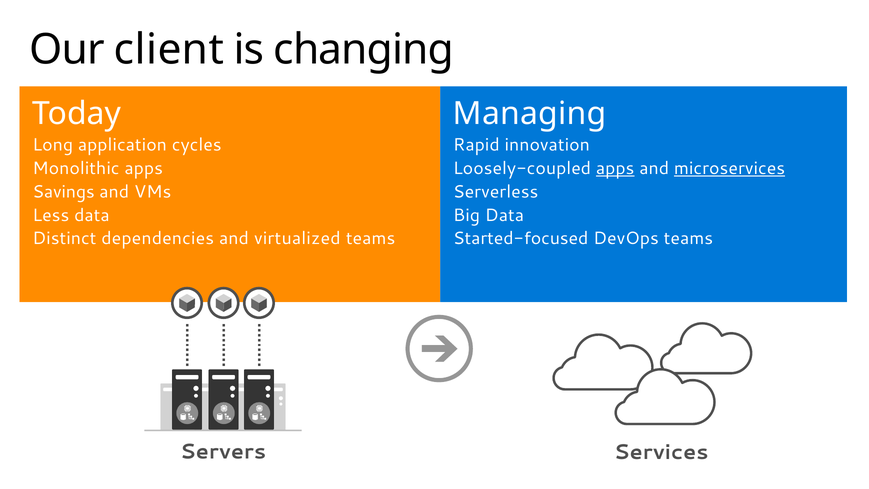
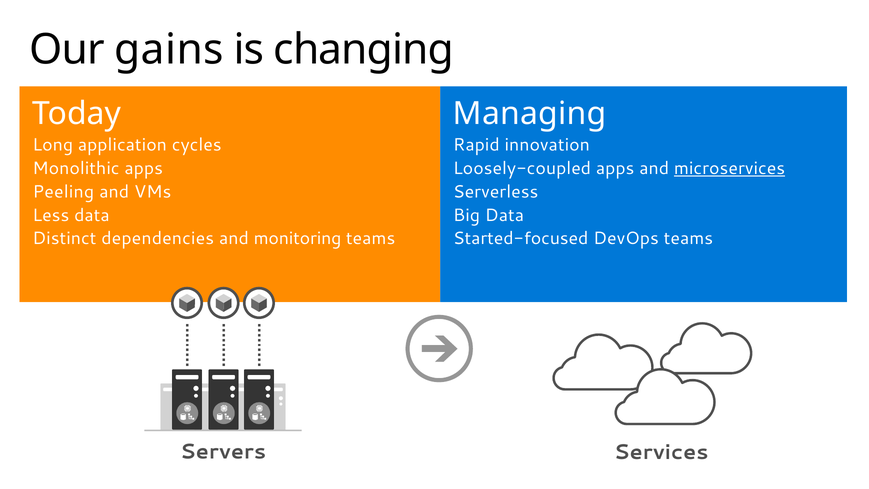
client: client -> gains
apps at (615, 168) underline: present -> none
Savings: Savings -> Peeling
virtualized: virtualized -> monitoring
